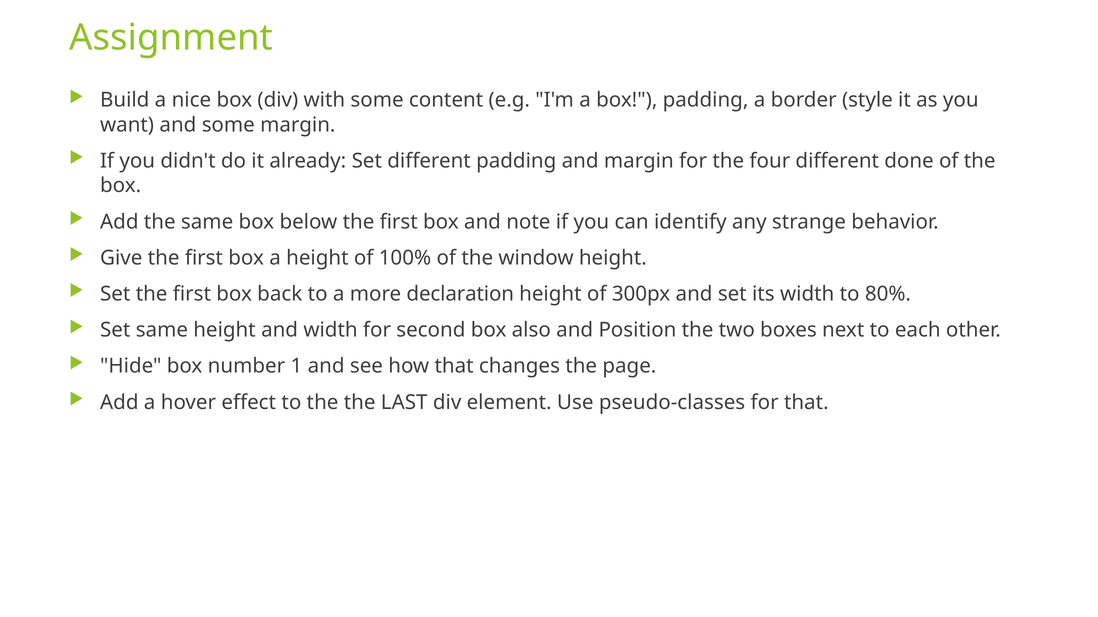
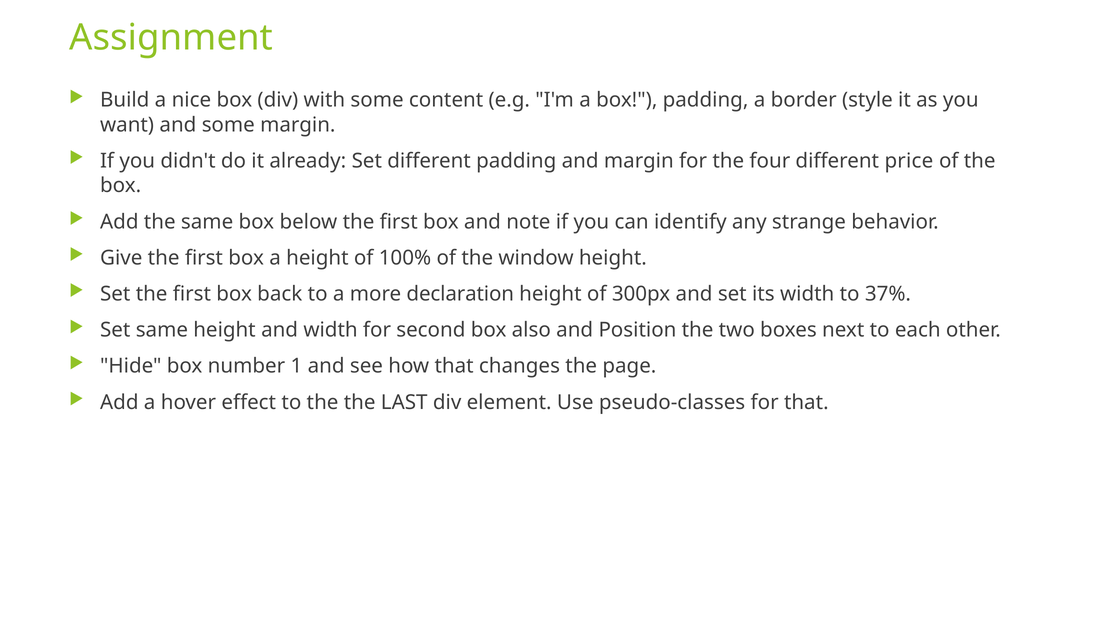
done: done -> price
80%: 80% -> 37%
